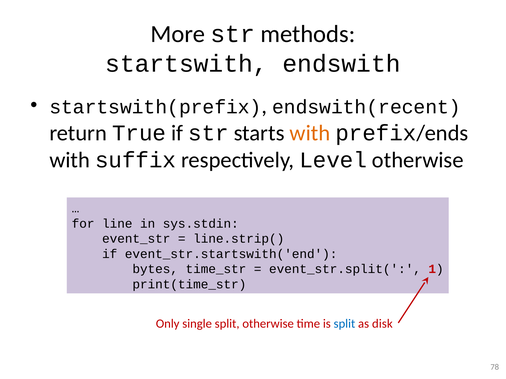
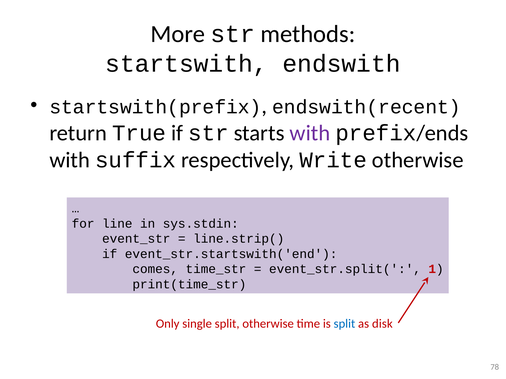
with at (310, 133) colour: orange -> purple
Level: Level -> Write
bytes: bytes -> comes
